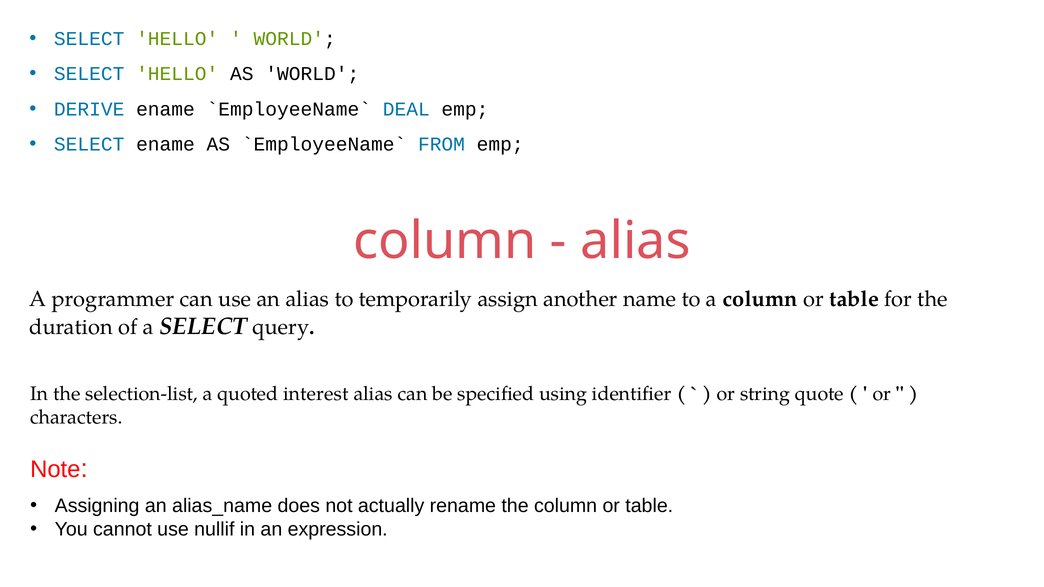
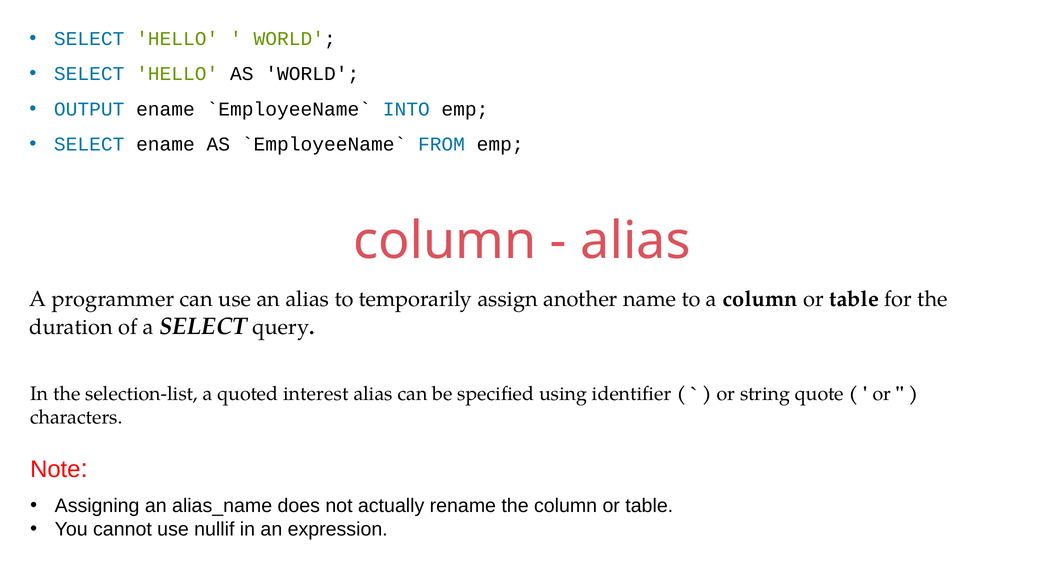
DERIVE: DERIVE -> OUTPUT
DEAL: DEAL -> INTO
